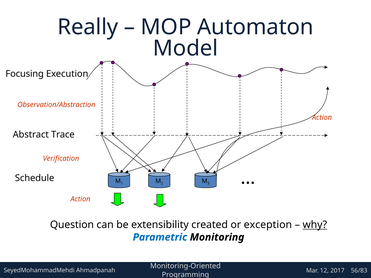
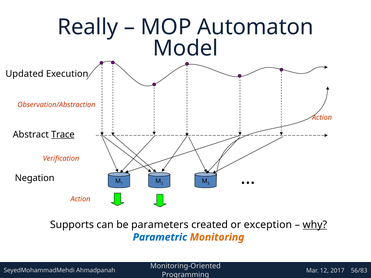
Focusing: Focusing -> Updated
Trace underline: none -> present
Schedule: Schedule -> Negation
Question: Question -> Supports
extensibility: extensibility -> parameters
Monitoring colour: black -> orange
